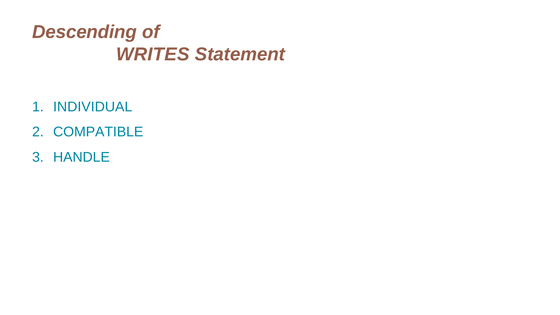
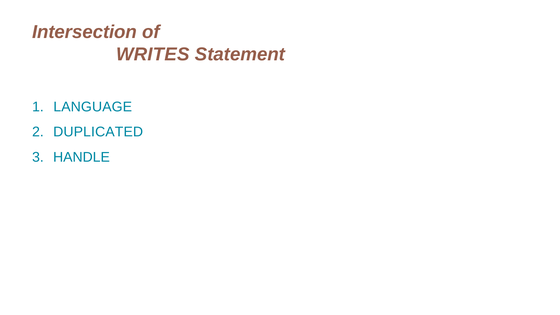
Descending: Descending -> Intersection
INDIVIDUAL: INDIVIDUAL -> LANGUAGE
COMPATIBLE: COMPATIBLE -> DUPLICATED
